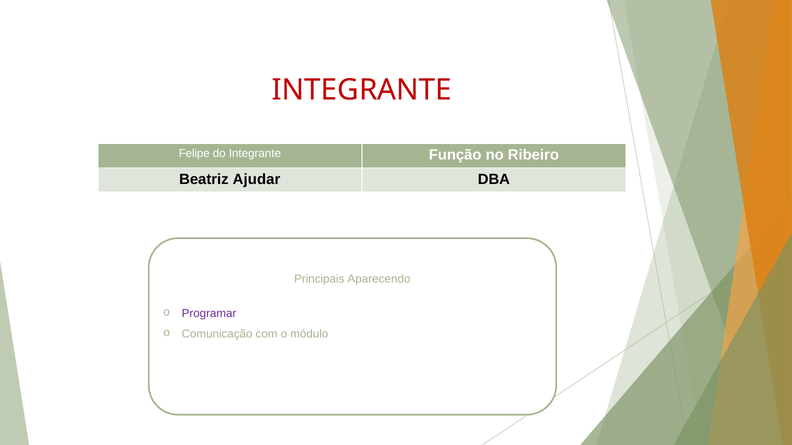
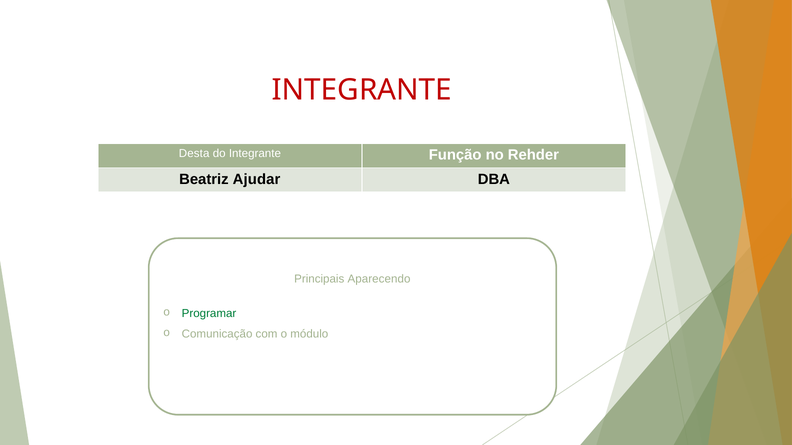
Felipe: Felipe -> Desta
Ribeiro: Ribeiro -> Rehder
Programar colour: purple -> green
